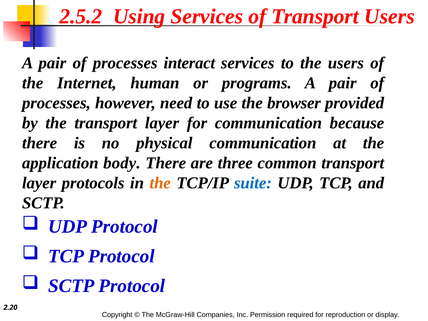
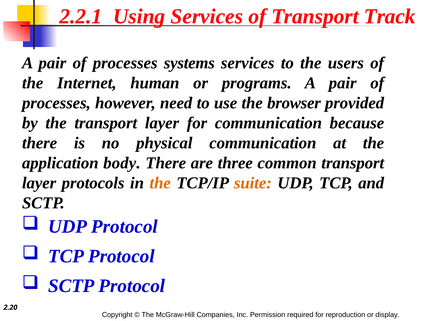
2.5.2: 2.5.2 -> 2.2.1
Transport Users: Users -> Track
interact: interact -> systems
suite colour: blue -> orange
